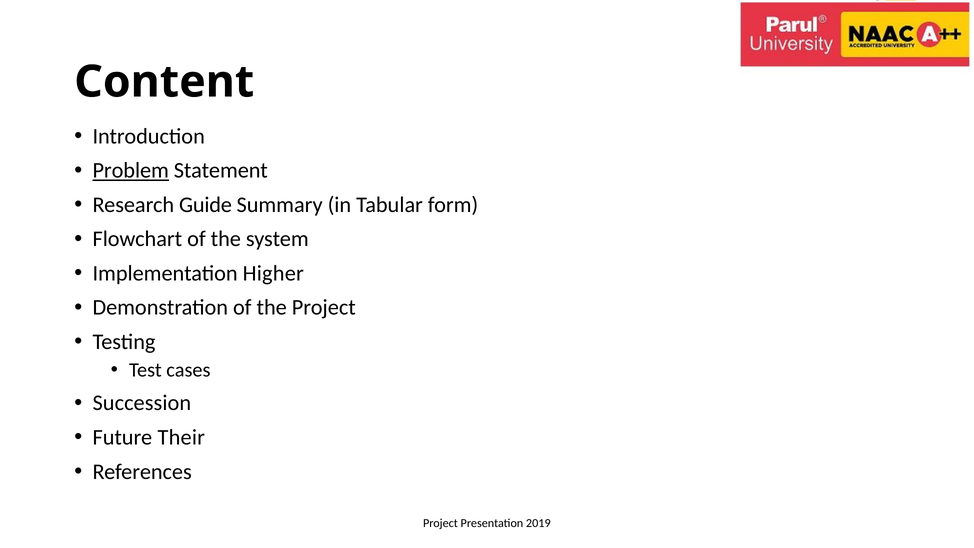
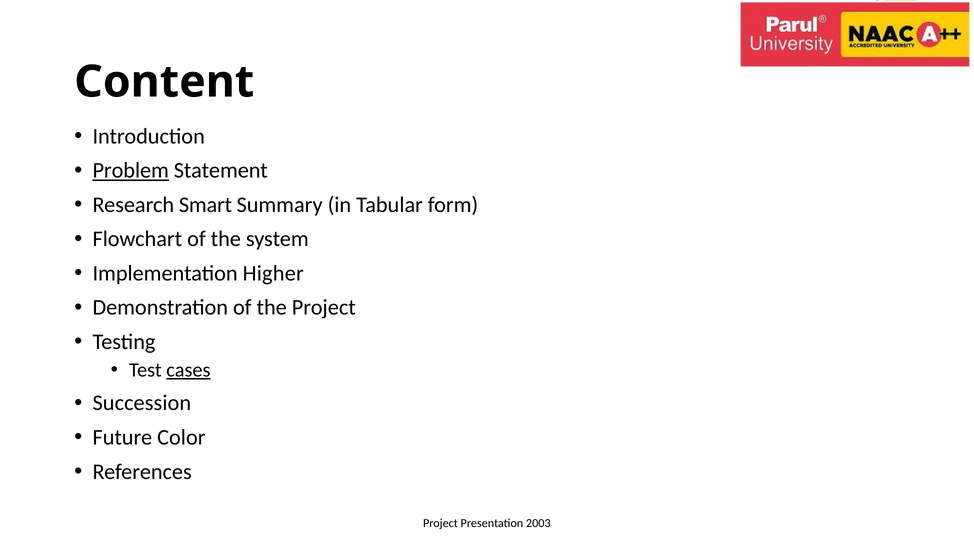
Guide: Guide -> Smart
cases underline: none -> present
Their: Their -> Color
2019: 2019 -> 2003
